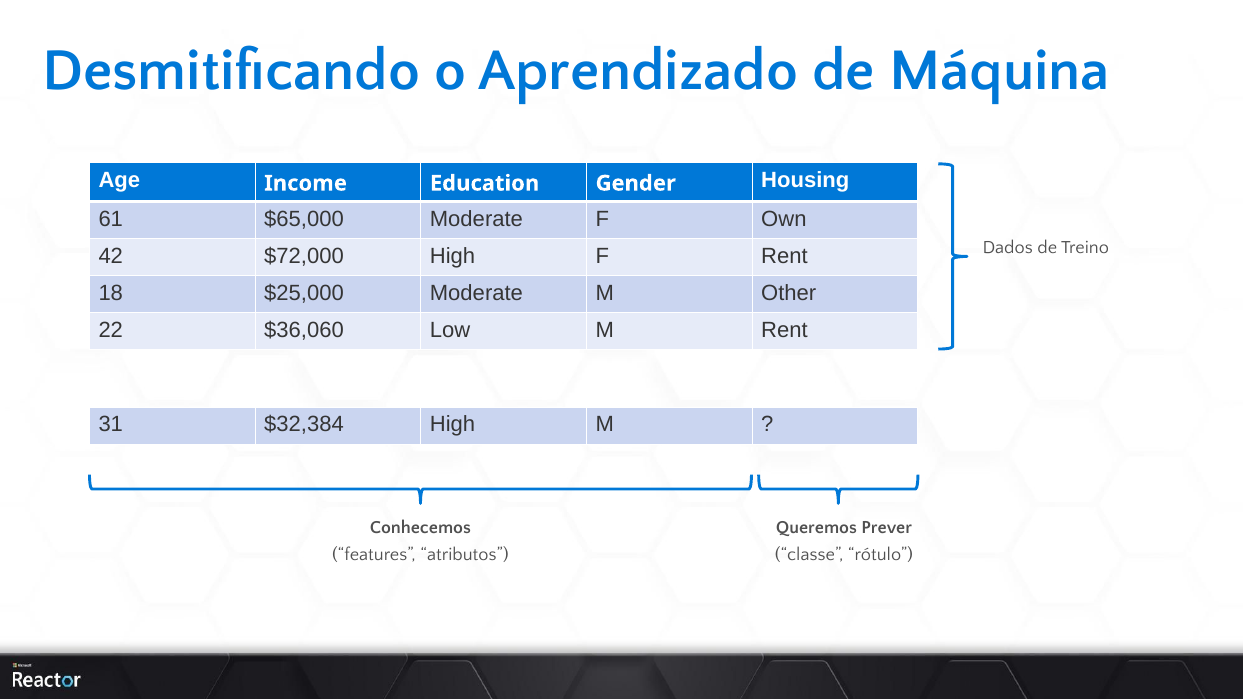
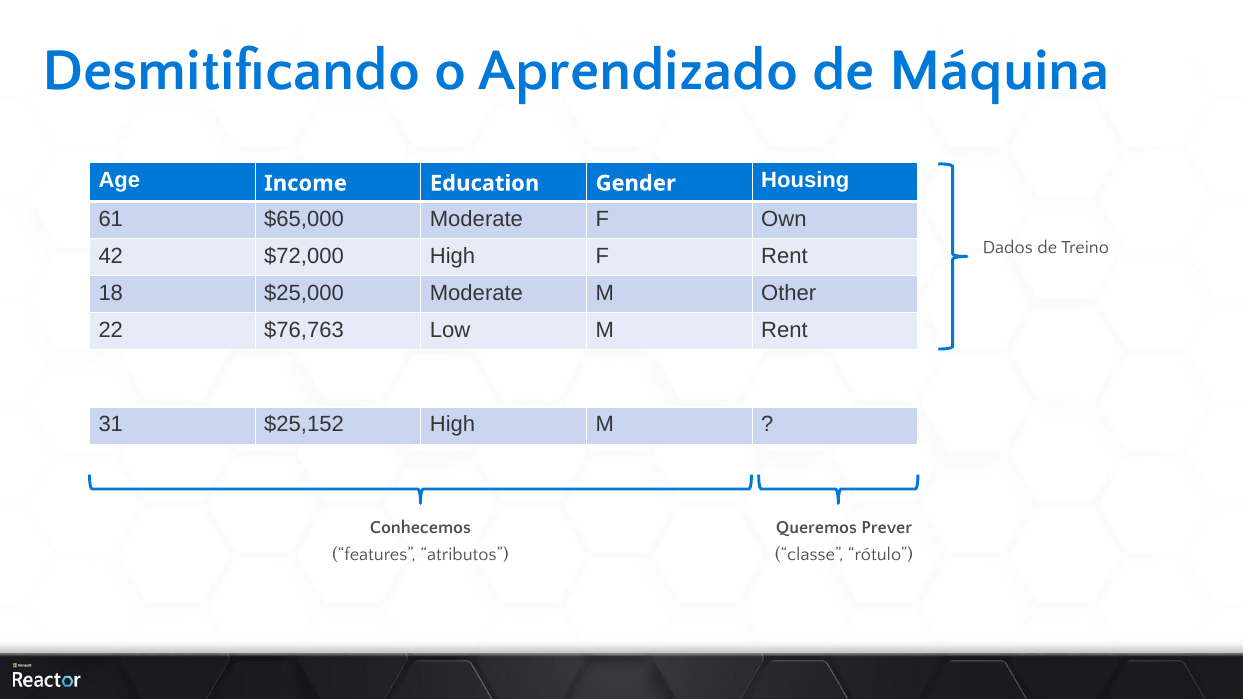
$36,060: $36,060 -> $76,763
$32,384: $32,384 -> $25,152
